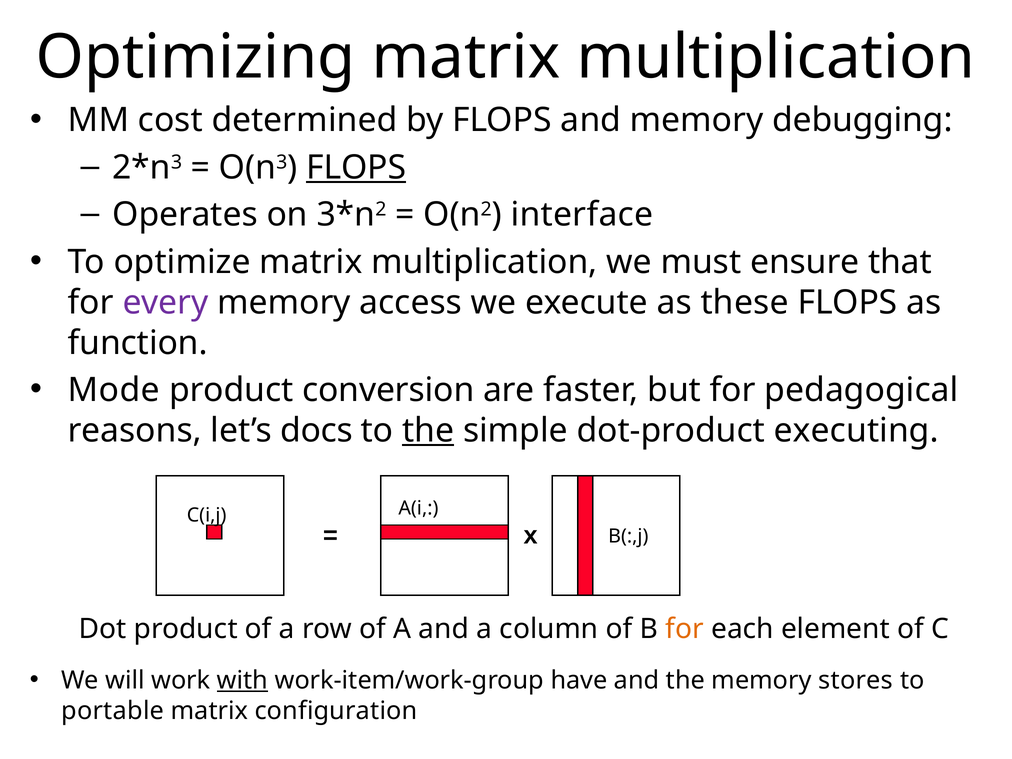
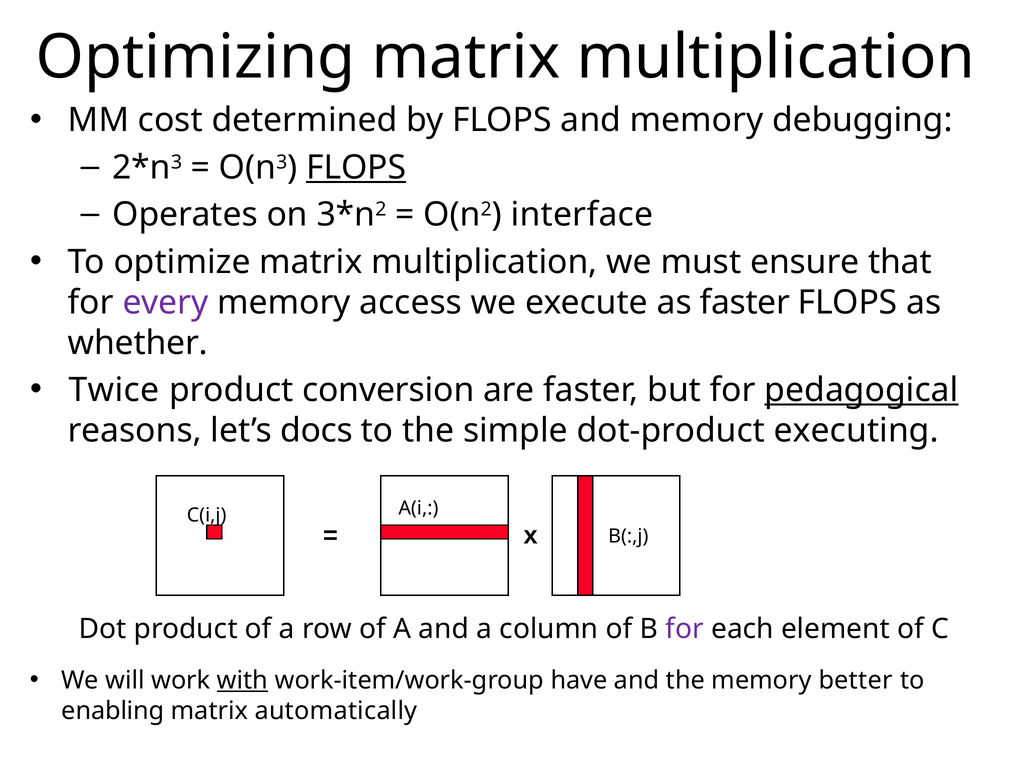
as these: these -> faster
function: function -> whether
Mode: Mode -> Twice
pedagogical underline: none -> present
the at (428, 431) underline: present -> none
for at (685, 629) colour: orange -> purple
stores: stores -> better
portable: portable -> enabling
configuration: configuration -> automatically
